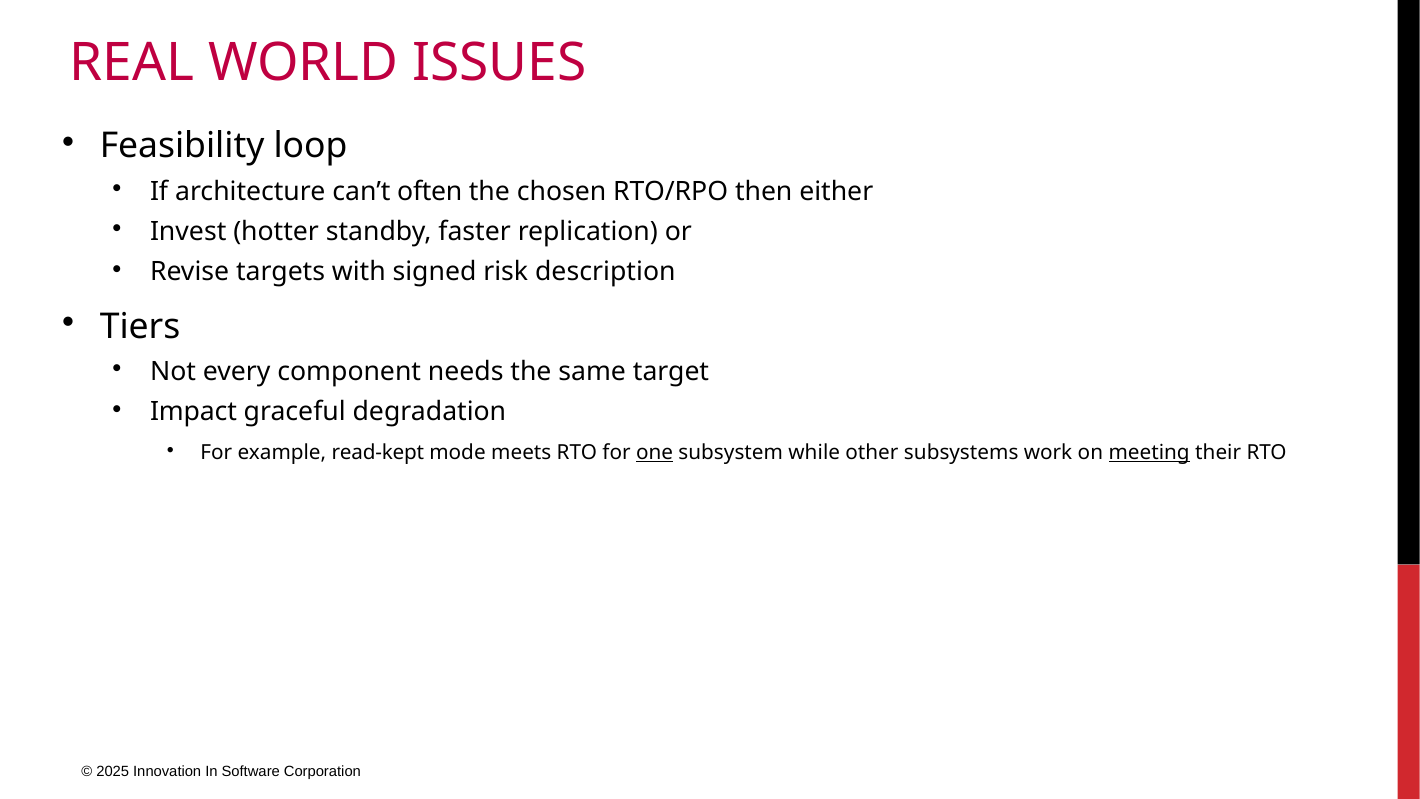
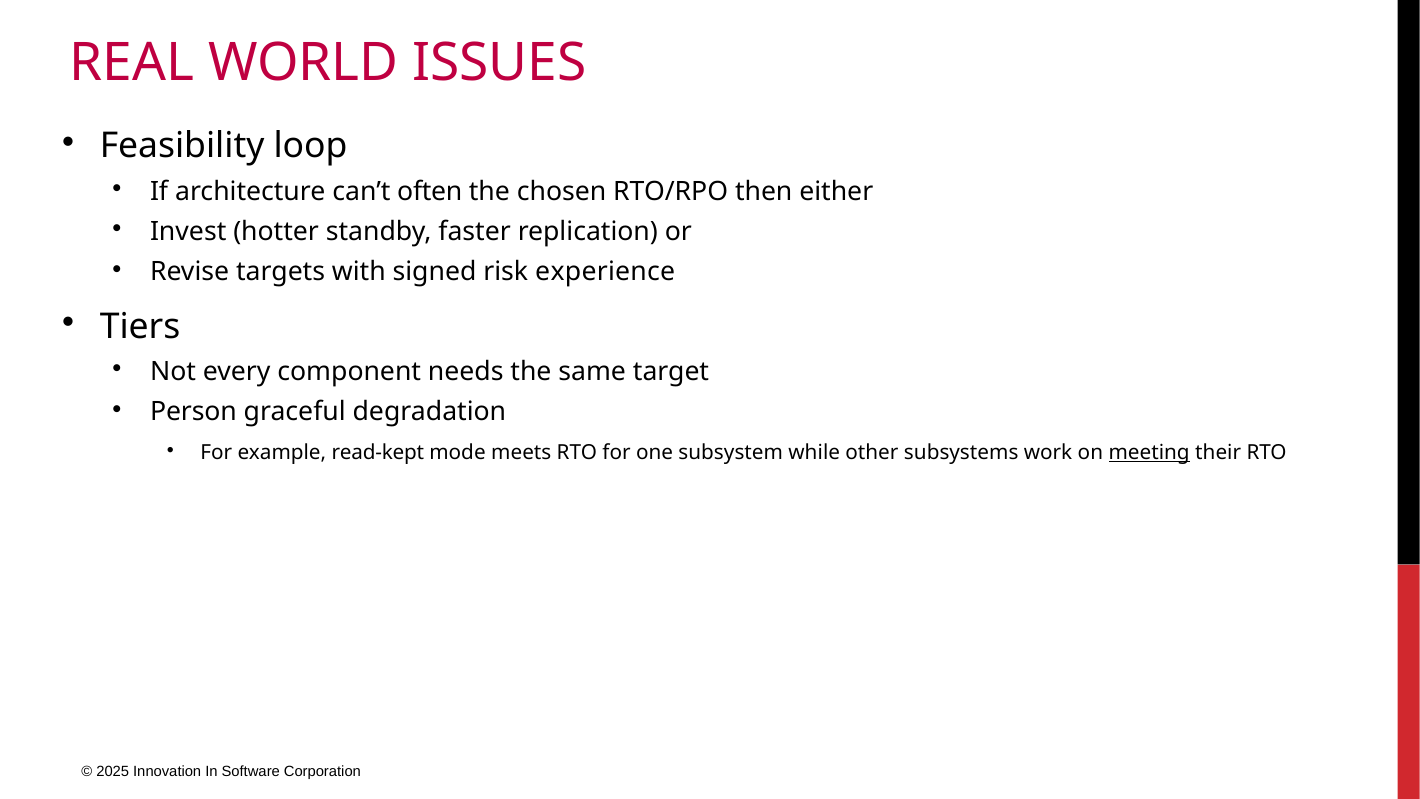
description: description -> experience
Impact: Impact -> Person
one underline: present -> none
